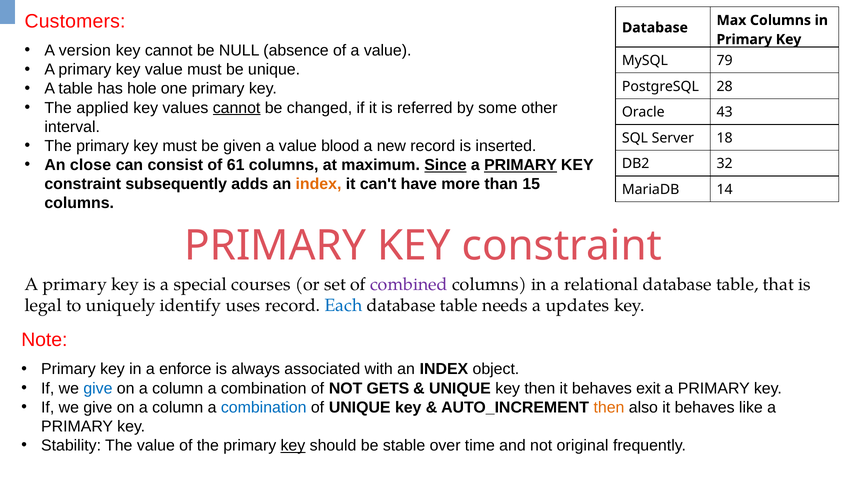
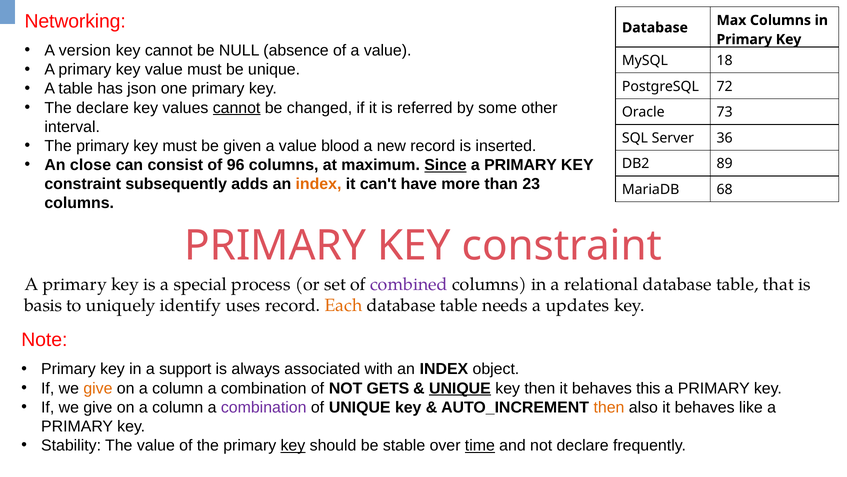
Customers: Customers -> Networking
79: 79 -> 18
hole: hole -> json
28: 28 -> 72
The applied: applied -> declare
43: 43 -> 73
18: 18 -> 36
61: 61 -> 96
PRIMARY at (521, 165) underline: present -> none
32: 32 -> 89
15: 15 -> 23
14: 14 -> 68
courses: courses -> process
legal: legal -> basis
Each colour: blue -> orange
enforce: enforce -> support
give at (98, 388) colour: blue -> orange
UNIQUE at (460, 388) underline: none -> present
exit: exit -> this
combination at (264, 407) colour: blue -> purple
time underline: none -> present
not original: original -> declare
